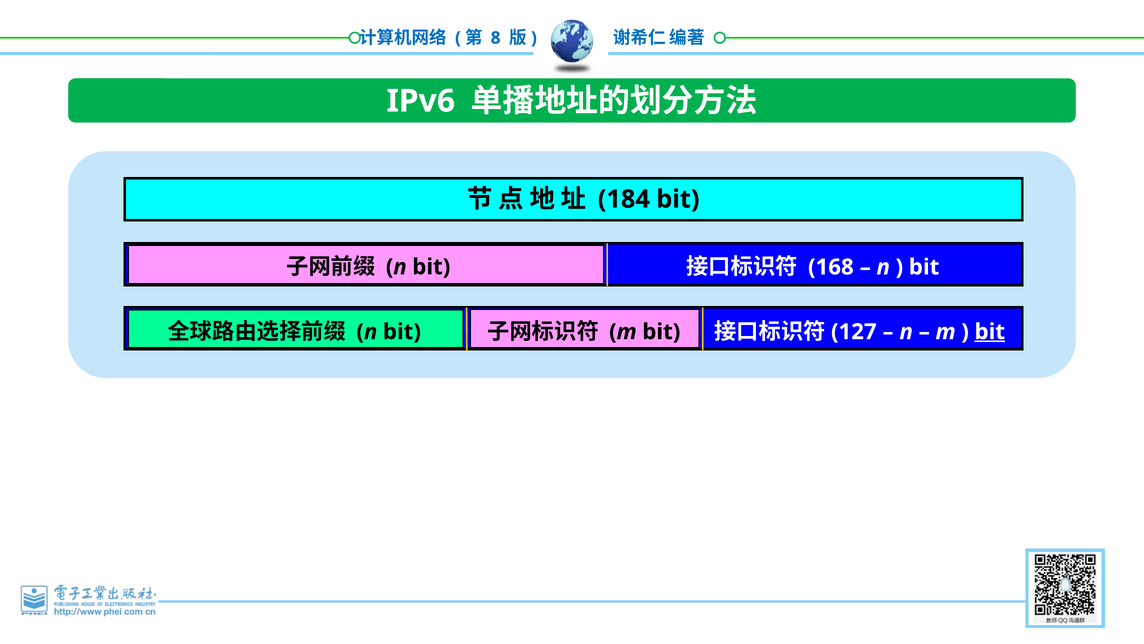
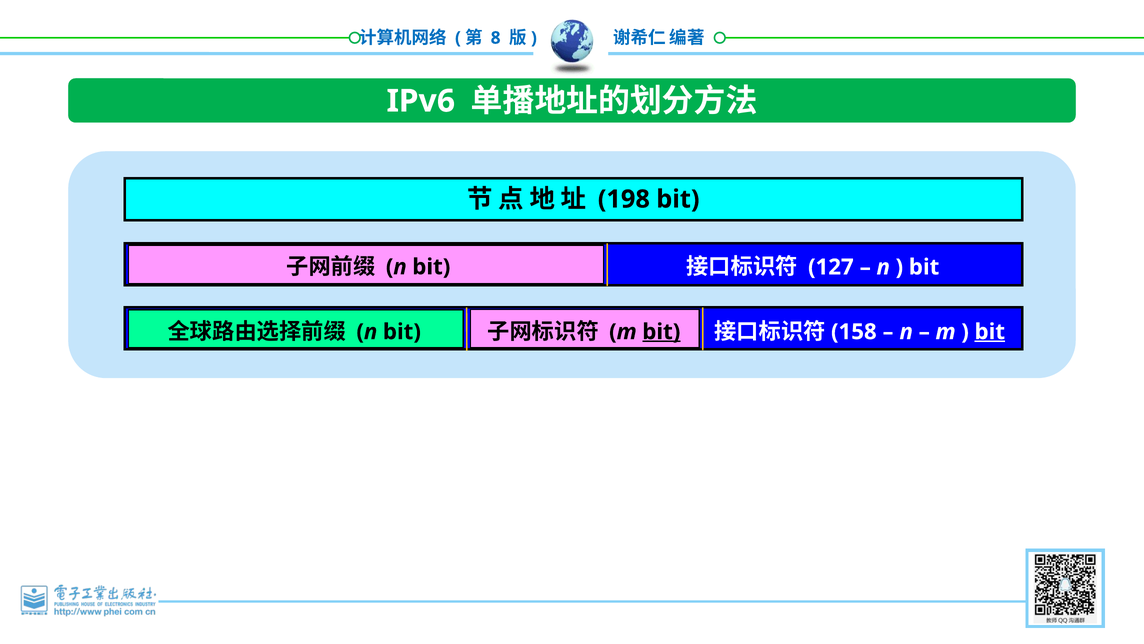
184: 184 -> 198
168: 168 -> 127
bit at (661, 332) underline: none -> present
127: 127 -> 158
